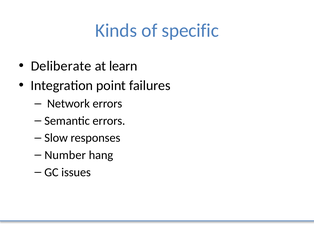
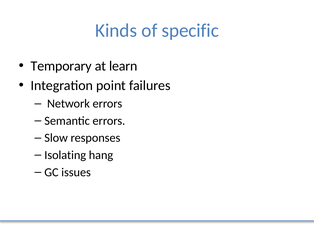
Deliberate: Deliberate -> Temporary
Number: Number -> Isolating
